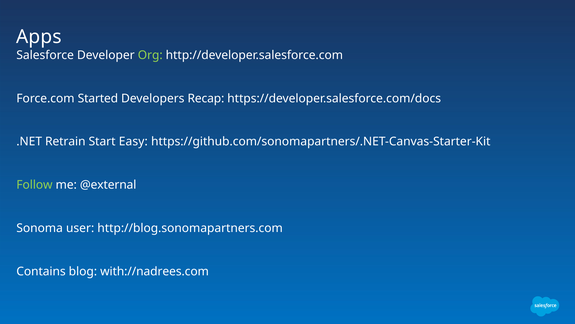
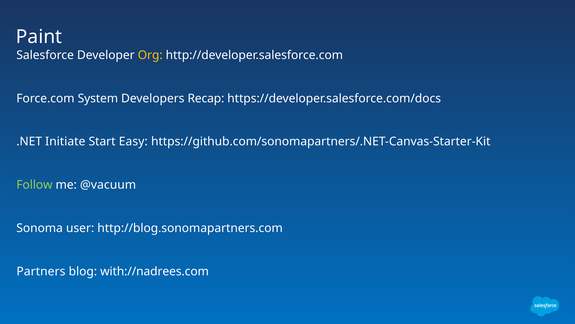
Apps: Apps -> Paint
Org colour: light green -> yellow
Started: Started -> System
Retrain: Retrain -> Initiate
@external: @external -> @vacuum
Contains: Contains -> Partners
